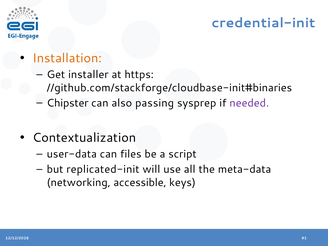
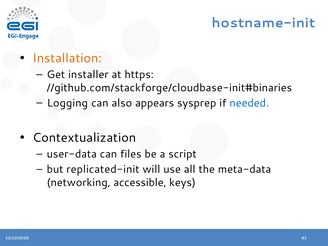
credential-init: credential-init -> hostname-init
Chipster: Chipster -> Logging
passing: passing -> appears
needed colour: purple -> blue
